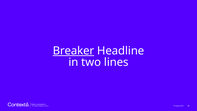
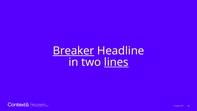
lines underline: none -> present
